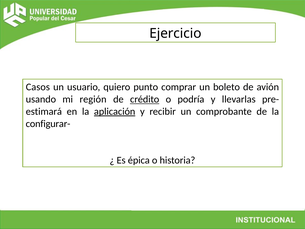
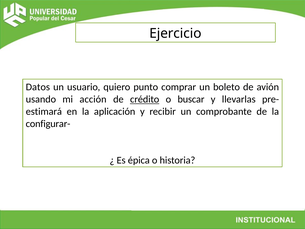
Casos: Casos -> Datos
región: región -> acción
podría: podría -> buscar
aplicación underline: present -> none
